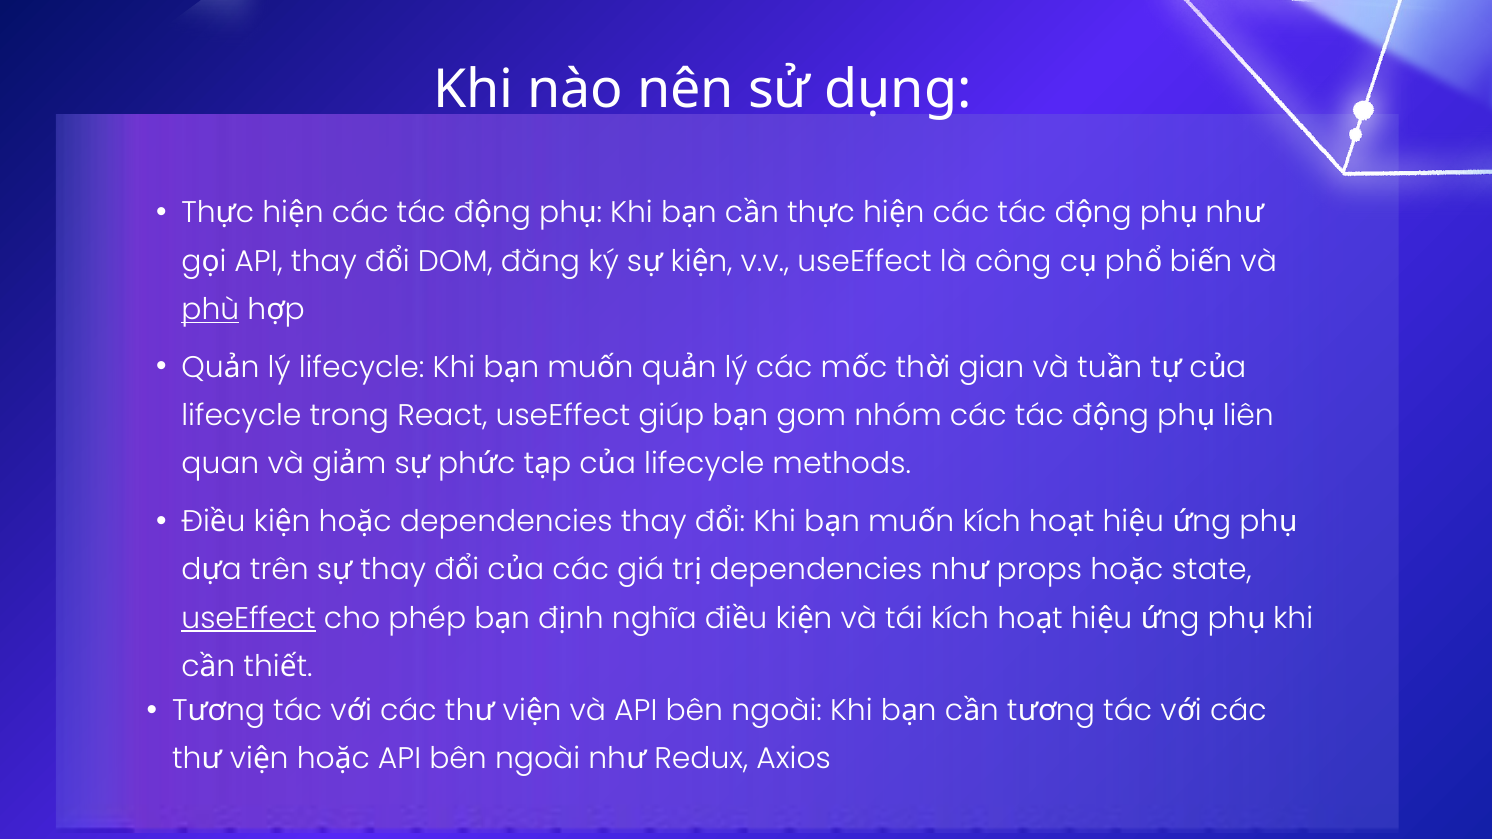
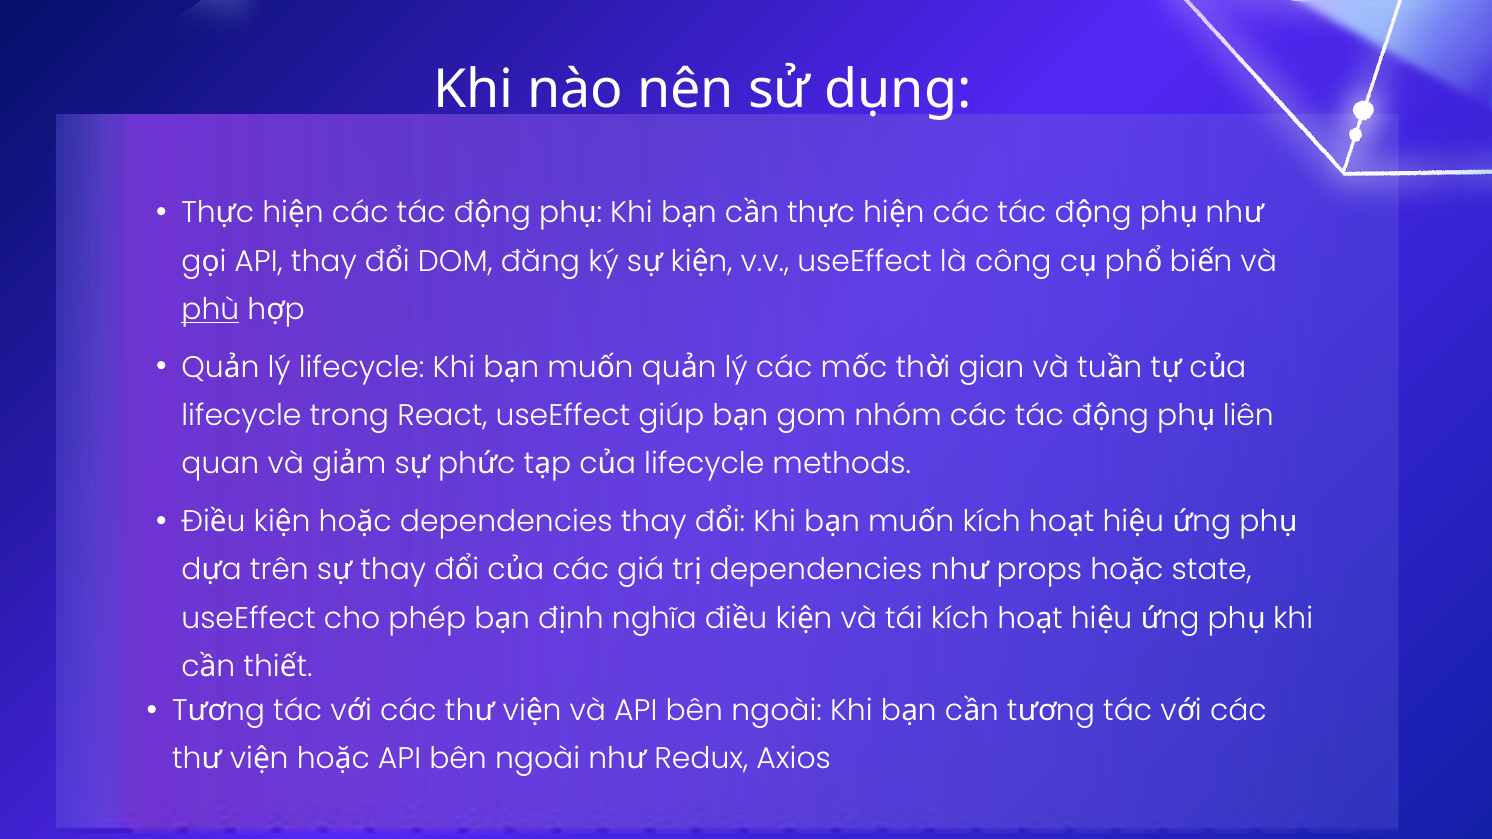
useEffect at (249, 619) underline: present -> none
